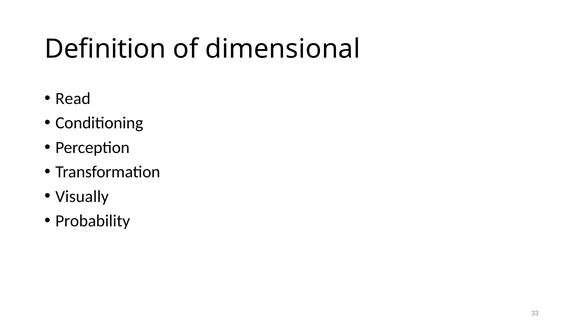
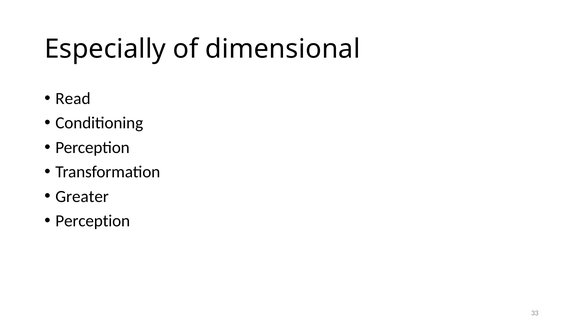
Definition: Definition -> Especially
Visually: Visually -> Greater
Probability at (93, 221): Probability -> Perception
